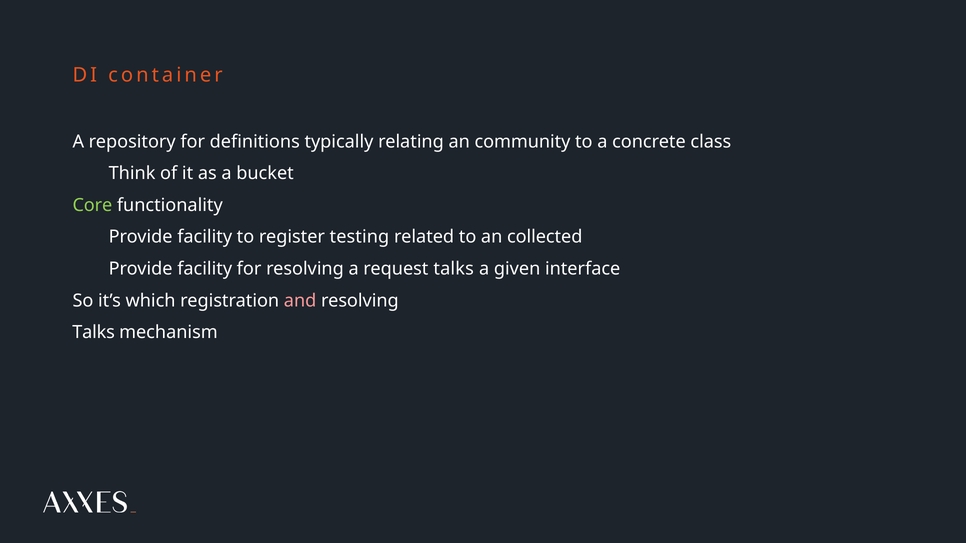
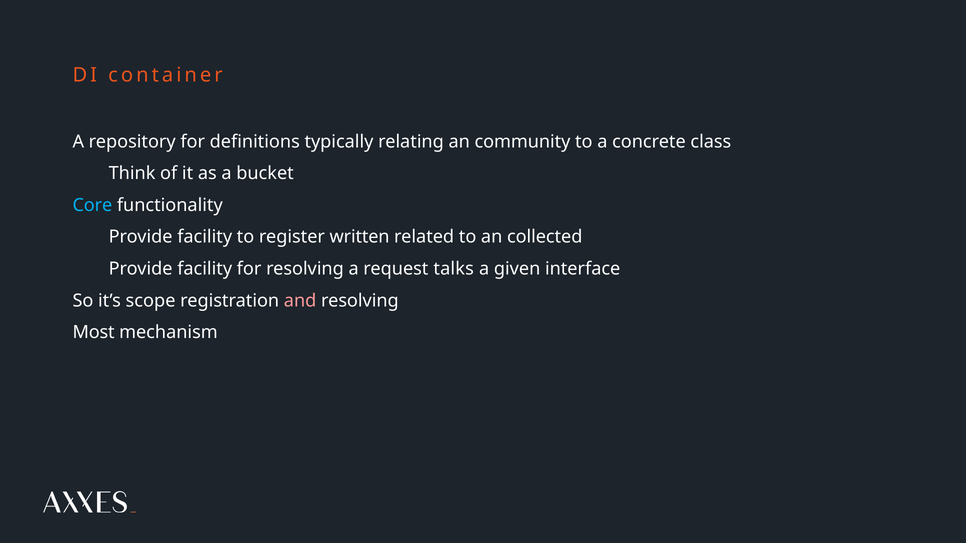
Core colour: light green -> light blue
testing: testing -> written
which: which -> scope
Talks at (94, 333): Talks -> Most
